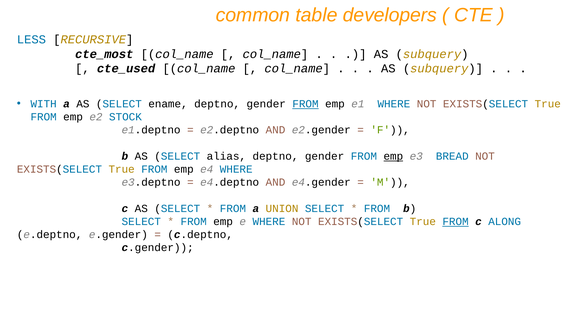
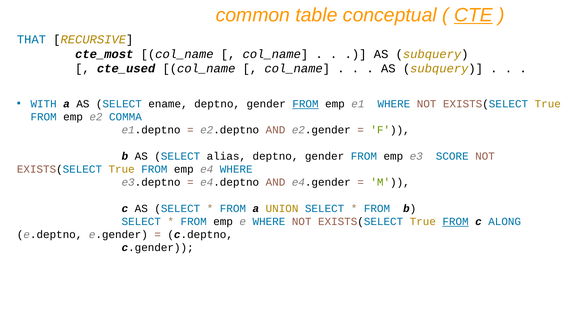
developers: developers -> conceptual
CTE underline: none -> present
LESS: LESS -> THAT
STOCK: STOCK -> COMMA
emp at (393, 156) underline: present -> none
BREAD: BREAD -> SCORE
